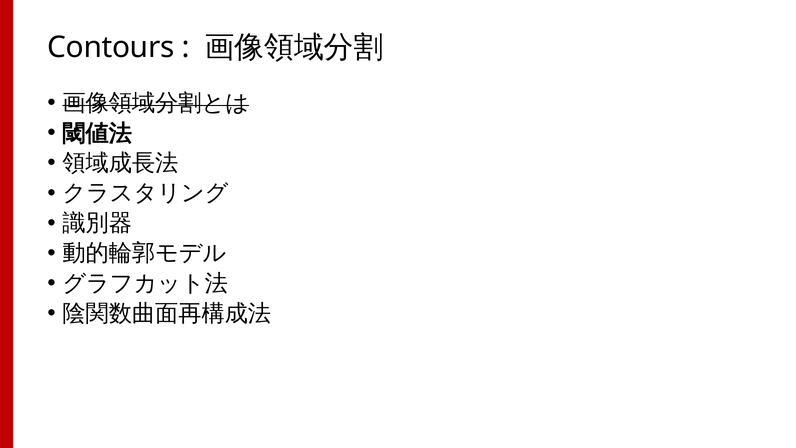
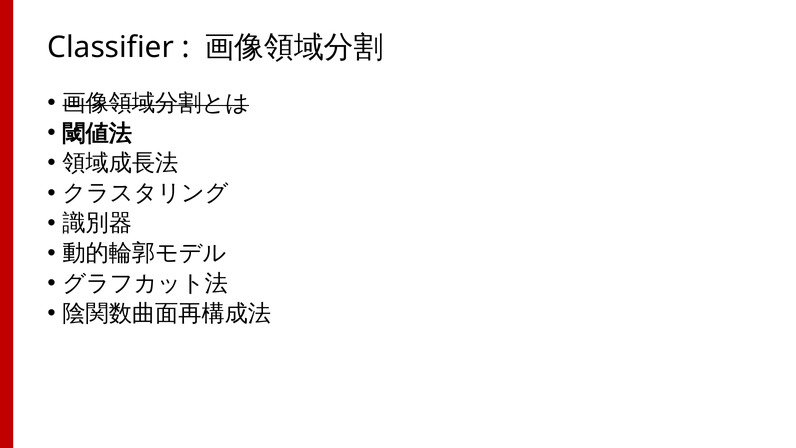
Contours: Contours -> Classifier
